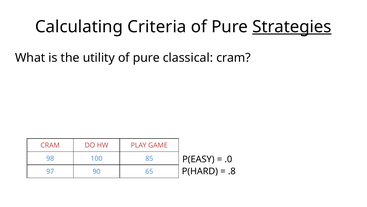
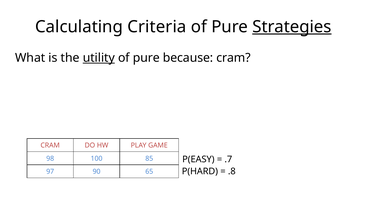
utility underline: none -> present
classical: classical -> because
.0: .0 -> .7
